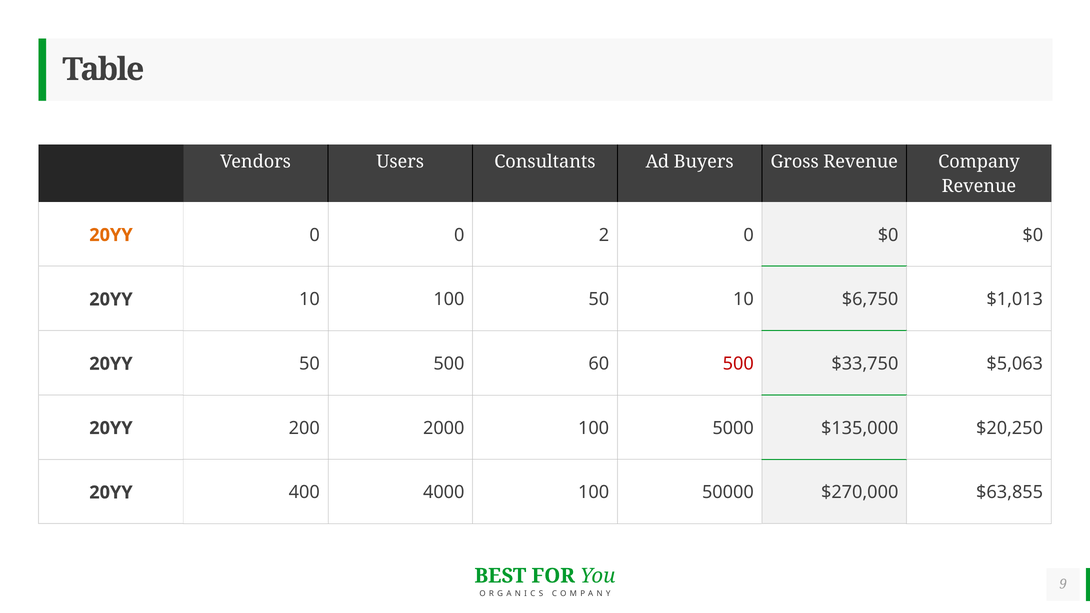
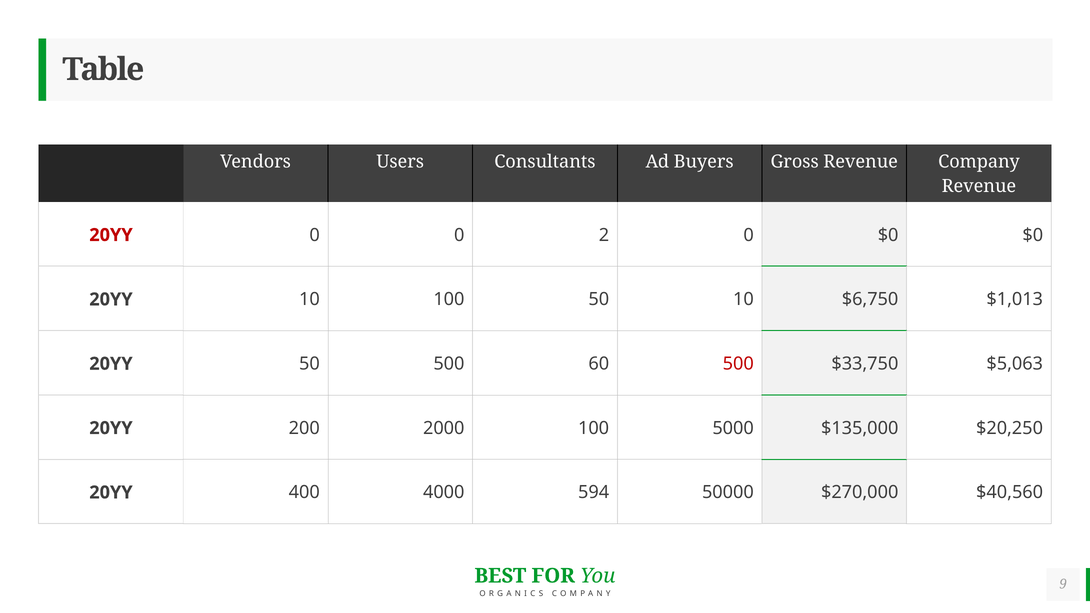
20YY at (111, 235) colour: orange -> red
4000 100: 100 -> 594
$63,855: $63,855 -> $40,560
